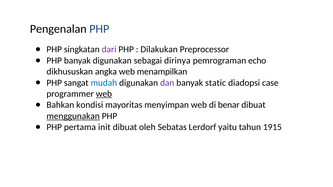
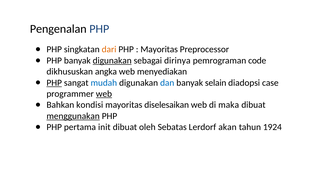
dari colour: purple -> orange
Dilakukan at (159, 50): Dilakukan -> Mayoritas
digunakan at (112, 61) underline: none -> present
echo: echo -> code
menampilkan: menampilkan -> menyediakan
PHP at (54, 83) underline: none -> present
dan colour: purple -> blue
static: static -> selain
menyimpan: menyimpan -> diselesaikan
benar: benar -> maka
yaitu: yaitu -> akan
1915: 1915 -> 1924
